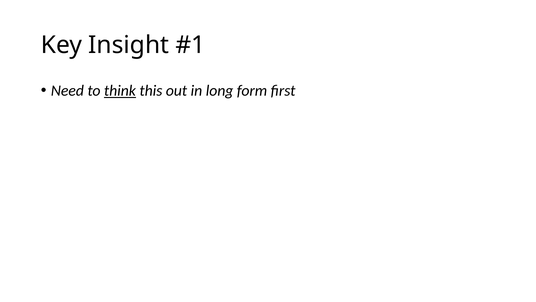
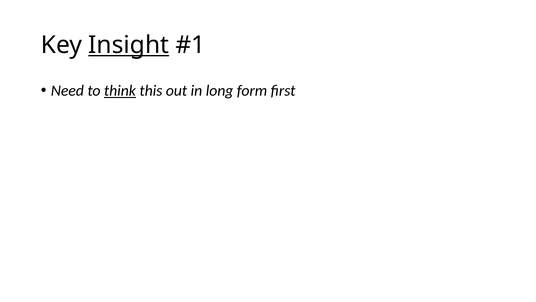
Insight underline: none -> present
